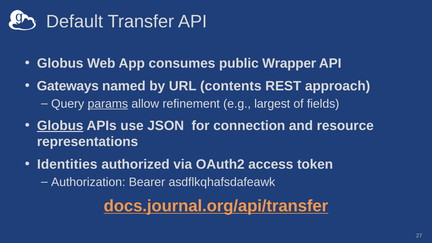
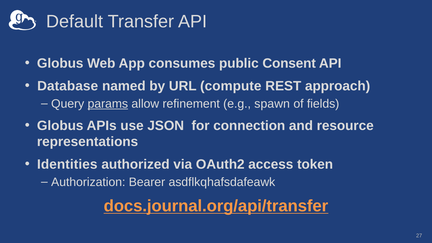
Wrapper: Wrapper -> Consent
Gateways: Gateways -> Database
contents: contents -> compute
largest: largest -> spawn
Globus at (60, 126) underline: present -> none
